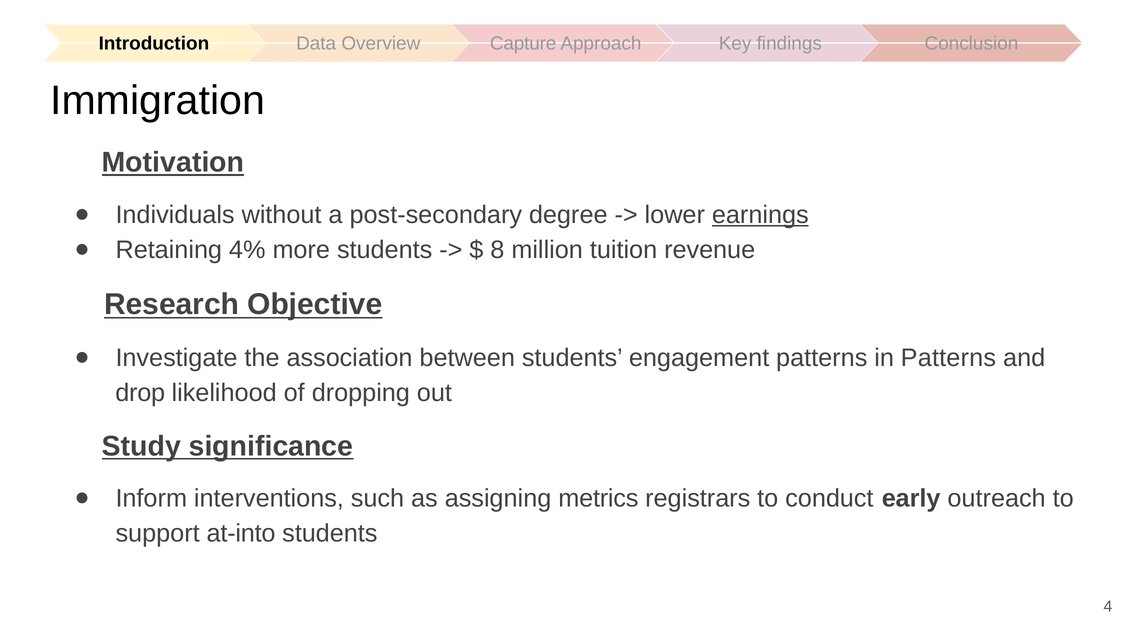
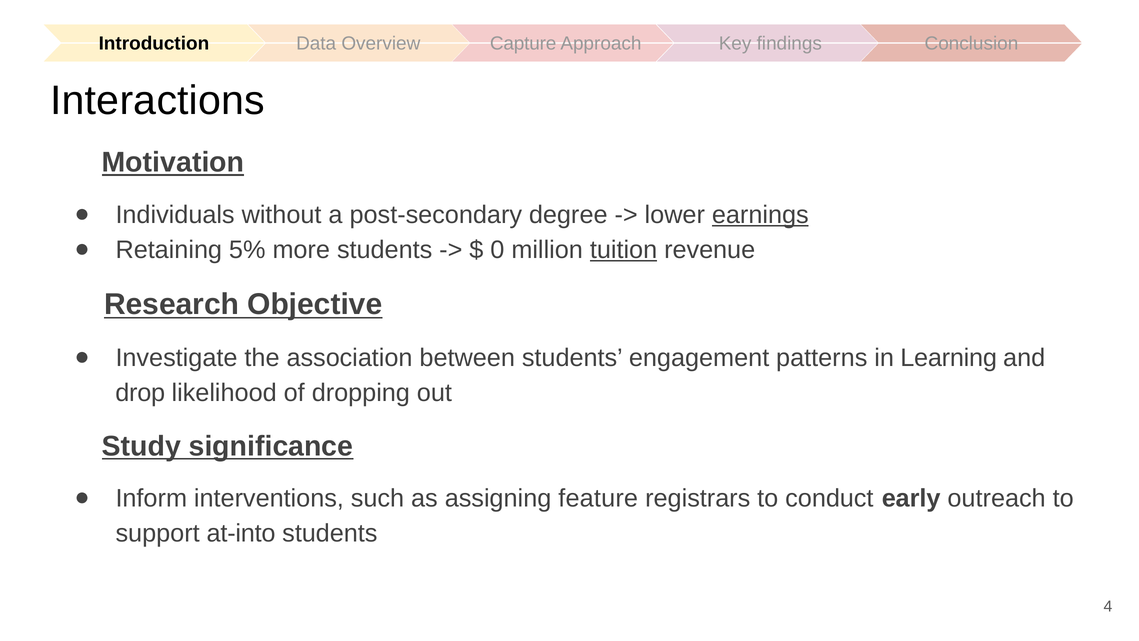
Immigration: Immigration -> Interactions
4%: 4% -> 5%
8: 8 -> 0
tuition underline: none -> present
in Patterns: Patterns -> Learning
metrics: metrics -> feature
